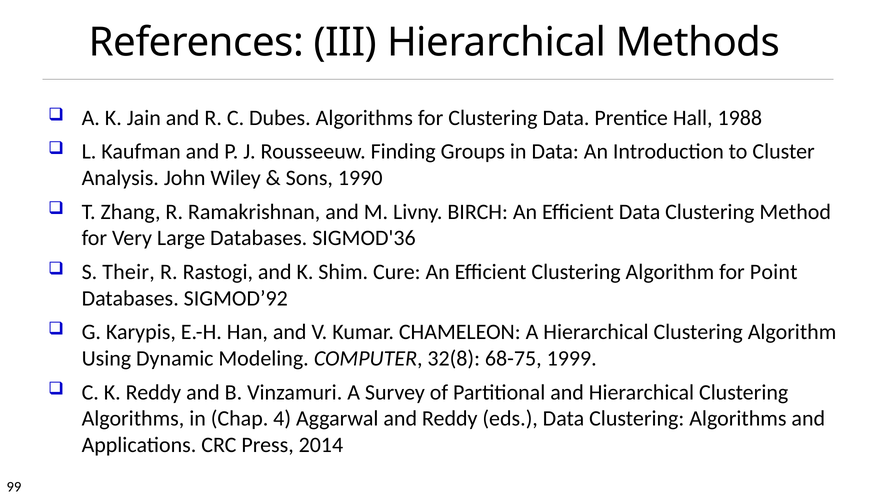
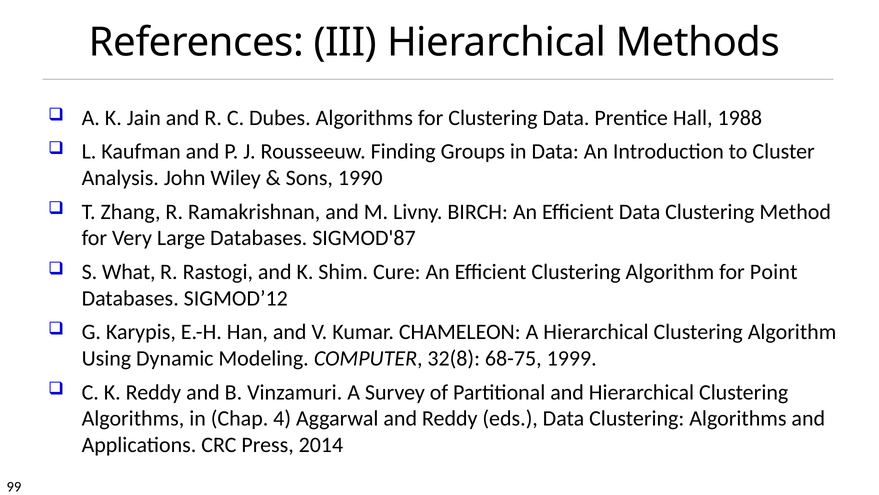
SIGMOD'36: SIGMOD'36 -> SIGMOD'87
Their: Their -> What
SIGMOD’92: SIGMOD’92 -> SIGMOD’12
